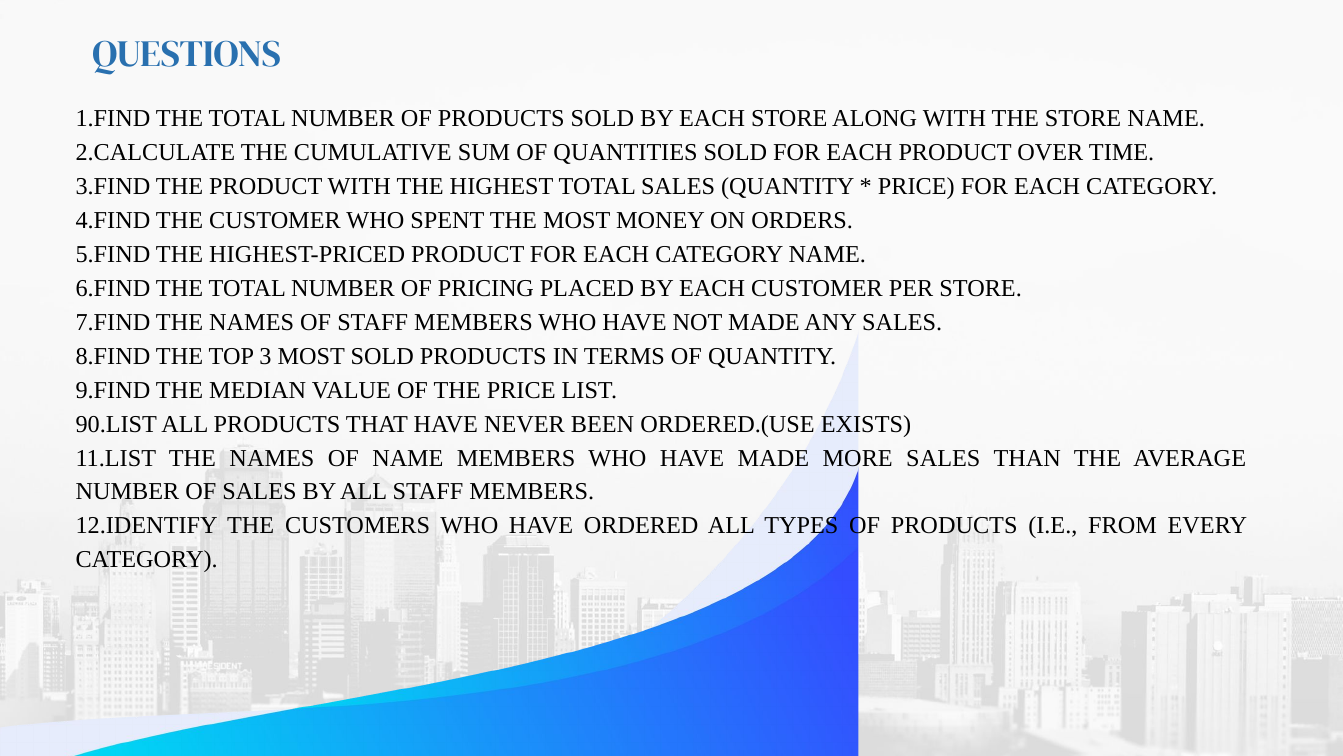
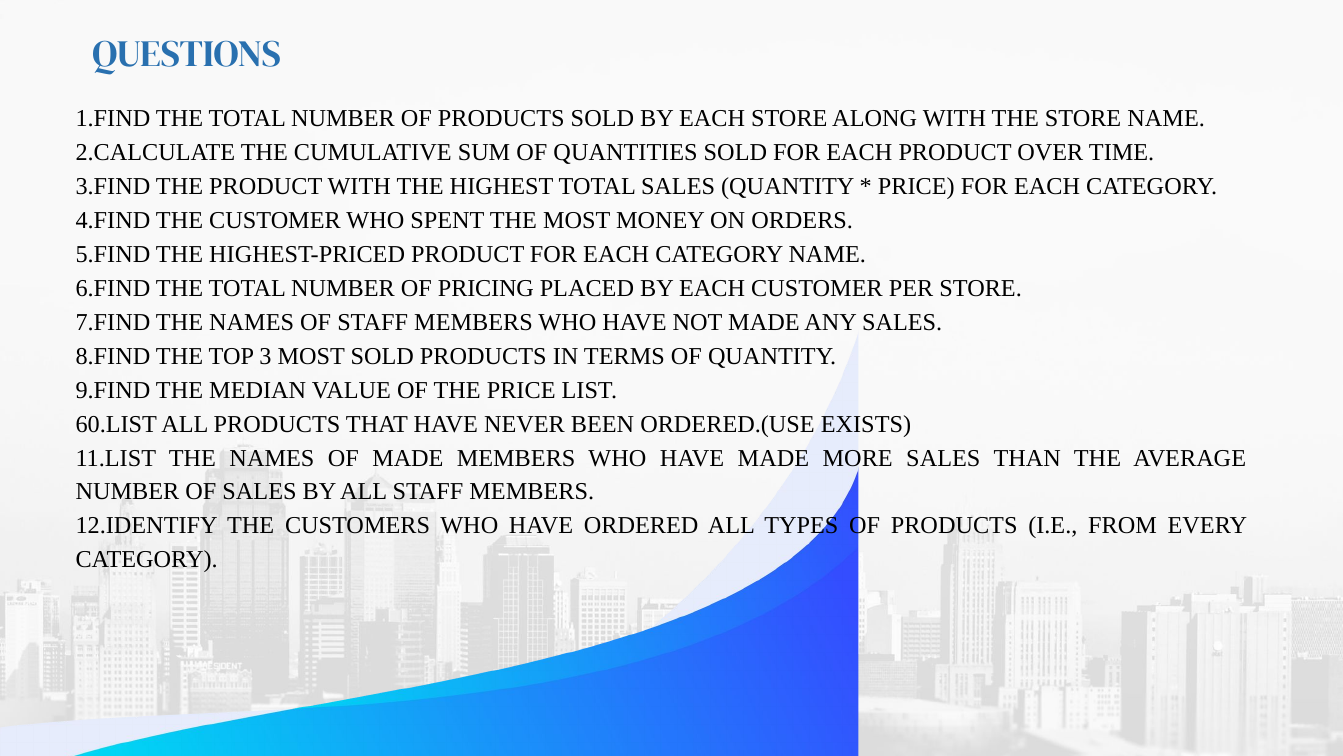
90.LIST: 90.LIST -> 60.LIST
OF NAME: NAME -> MADE
